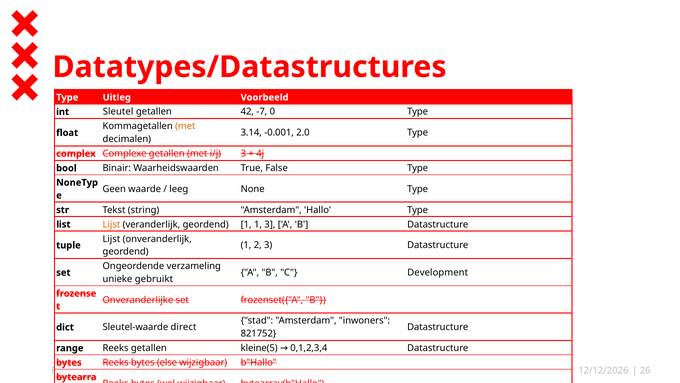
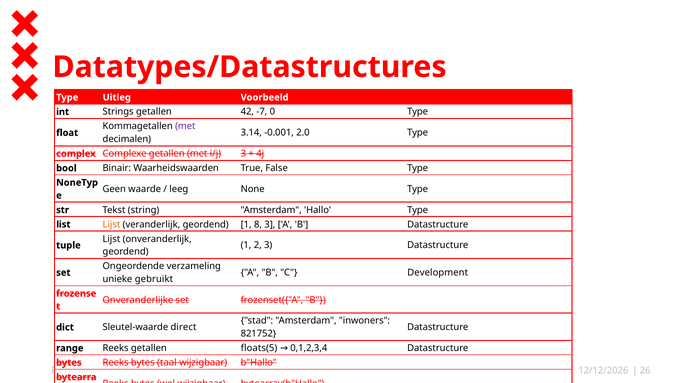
Sleutel: Sleutel -> Strings
met at (185, 126) colour: orange -> purple
1 1: 1 -> 8
kleine(5: kleine(5 -> floats(5
else: else -> taal
